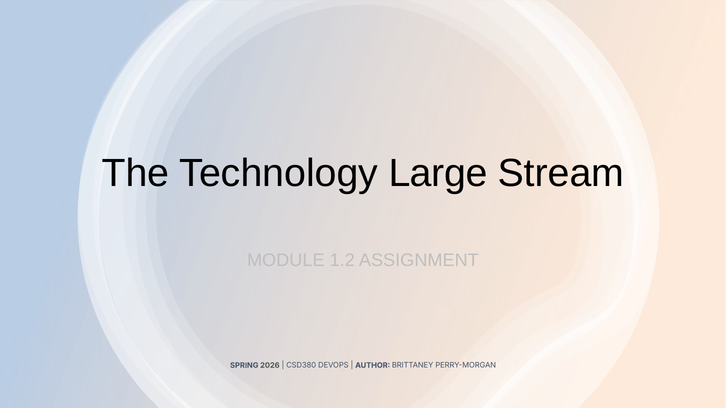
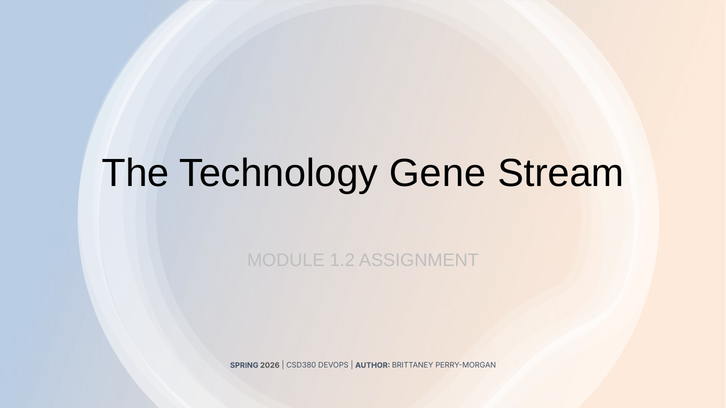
Large: Large -> Gene
